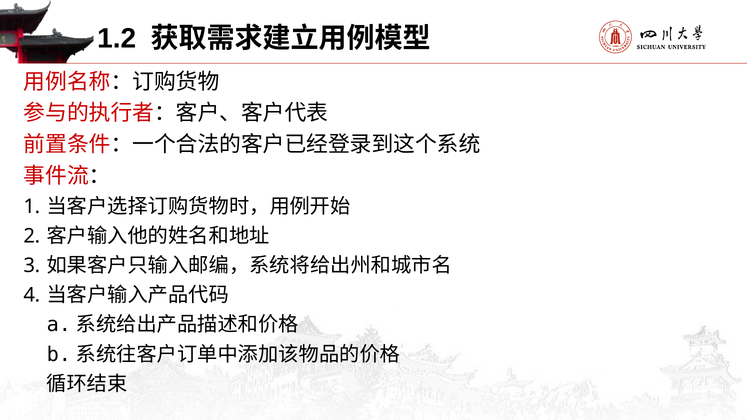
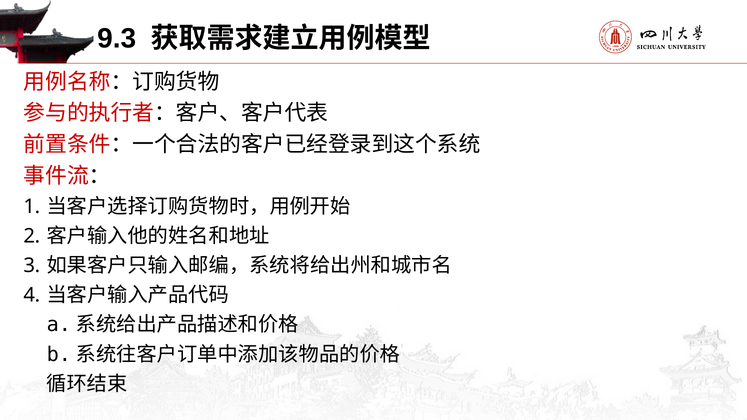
1.2: 1.2 -> 9.3
